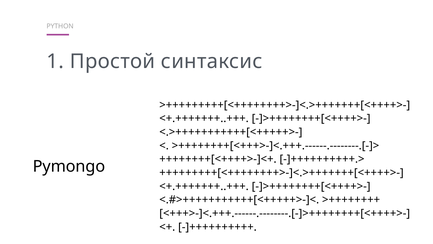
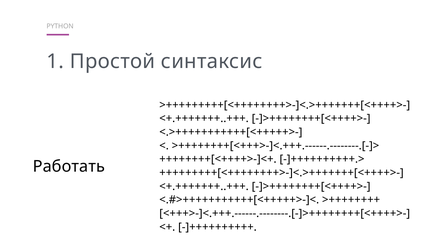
Pymongo: Pymongo -> Работать
